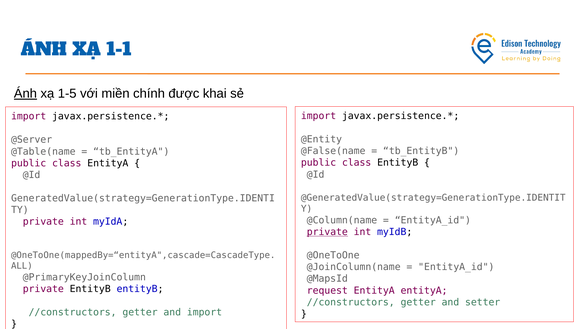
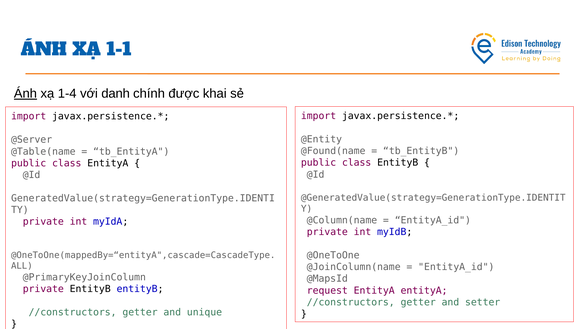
1-5: 1-5 -> 1-4
miền: miền -> danh
@False(name: @False(name -> @Found(name
private at (327, 232) underline: present -> none
and import: import -> unique
